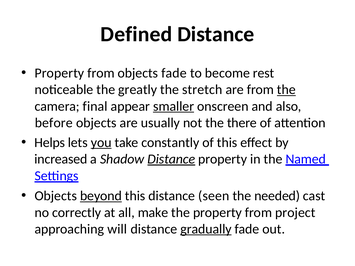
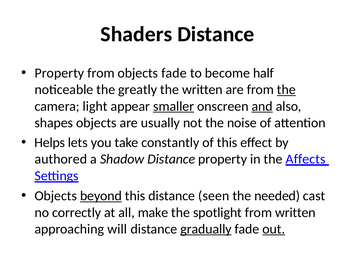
Defined: Defined -> Shaders
rest: rest -> half
the stretch: stretch -> written
final: final -> light
and underline: none -> present
before: before -> shapes
there: there -> noise
you underline: present -> none
increased: increased -> authored
Distance at (171, 159) underline: present -> none
Named: Named -> Affects
the property: property -> spotlight
from project: project -> written
out underline: none -> present
